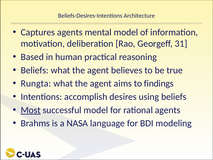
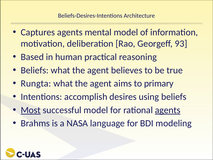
31: 31 -> 93
findings: findings -> primary
agents at (168, 110) underline: none -> present
